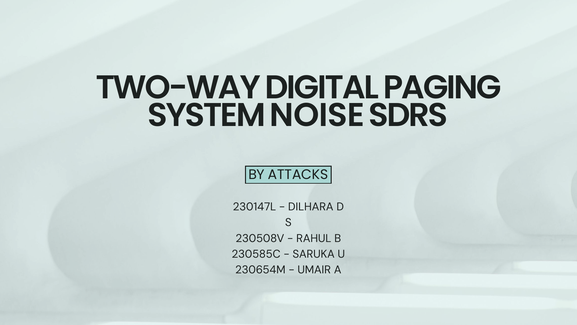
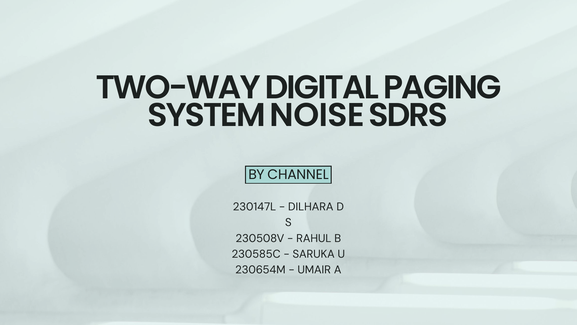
ATTACKS: ATTACKS -> CHANNEL
